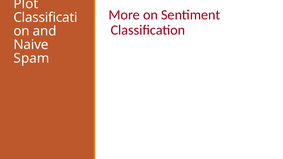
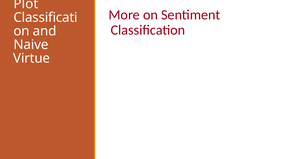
Spam: Spam -> Virtue
